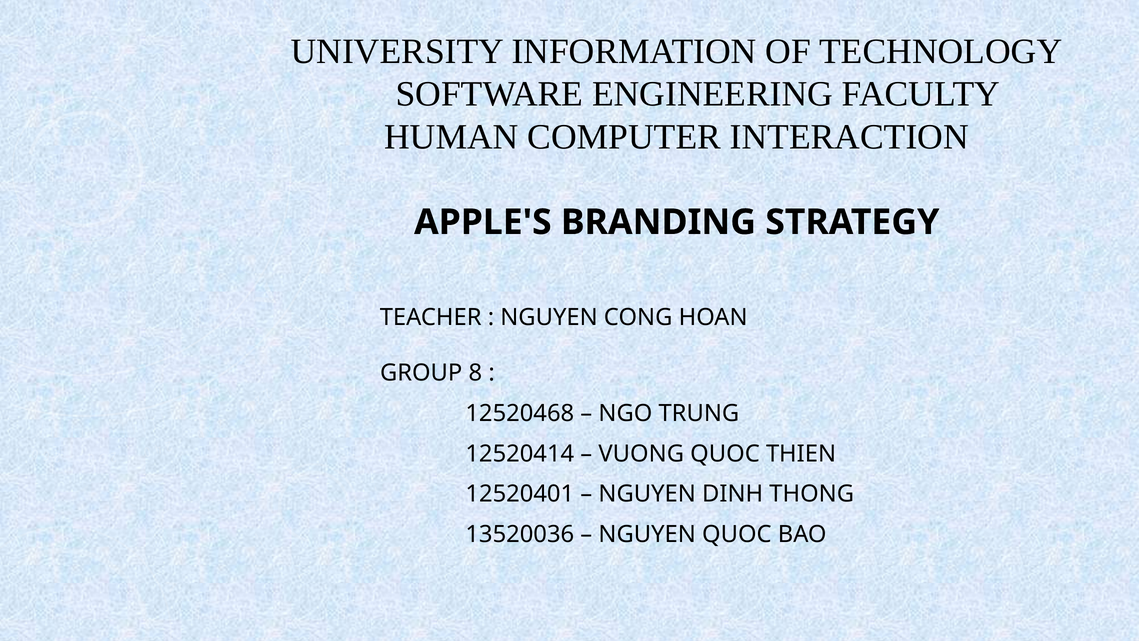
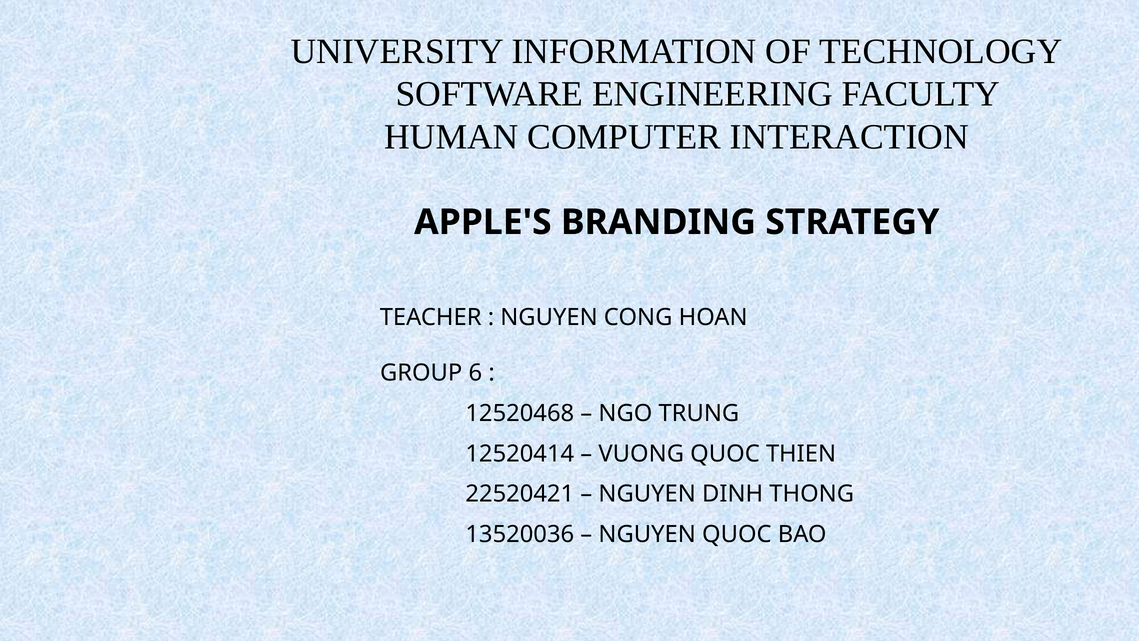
8: 8 -> 6
12520401: 12520401 -> 22520421
